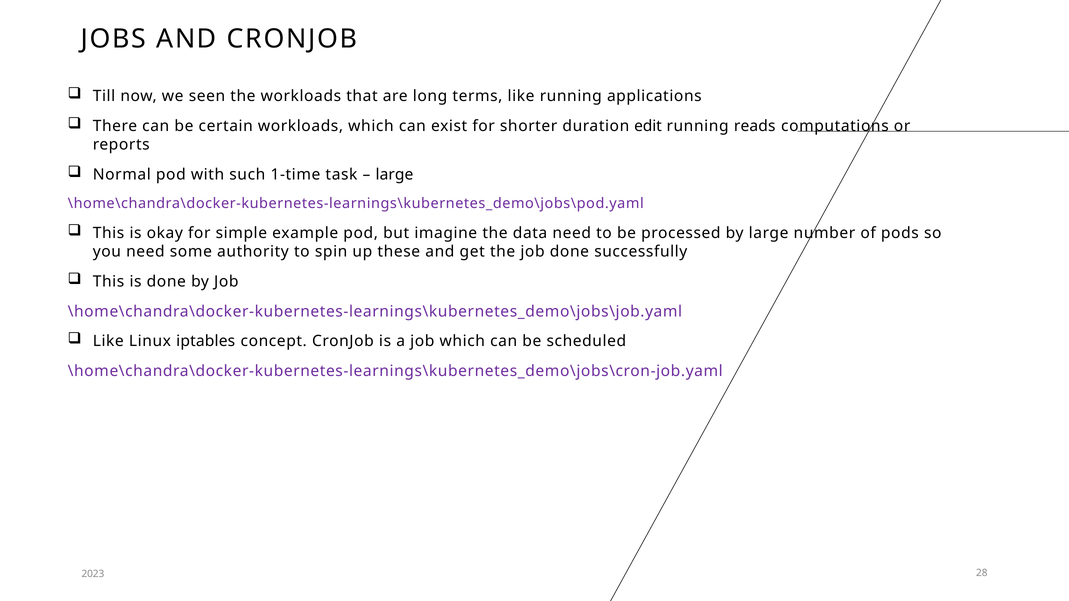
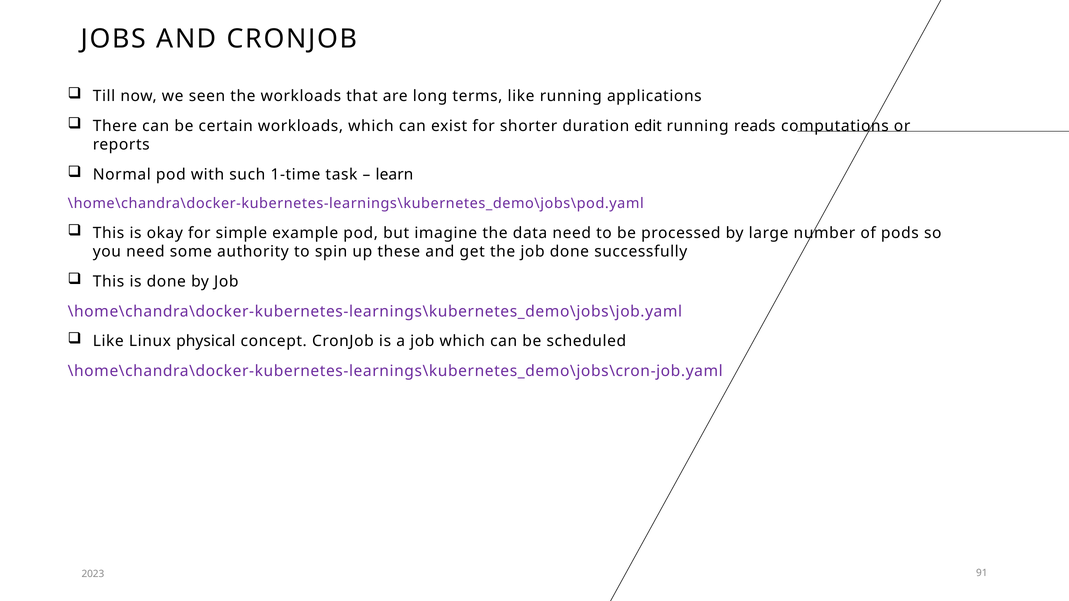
large at (394, 175): large -> learn
iptables: iptables -> physical
28: 28 -> 91
